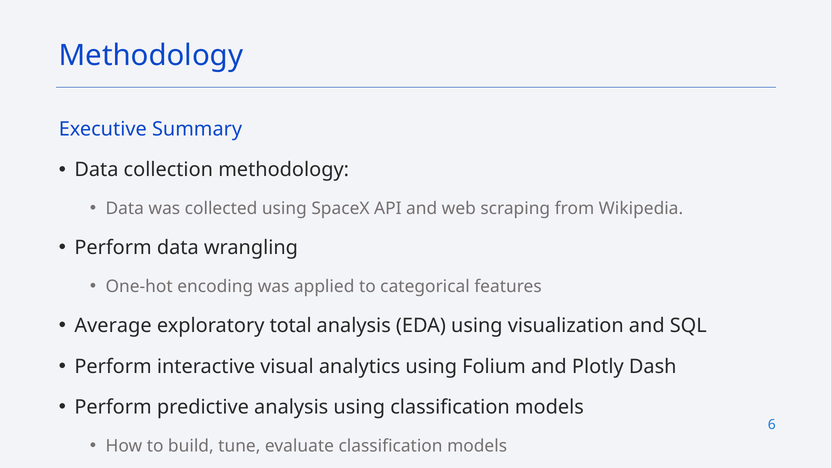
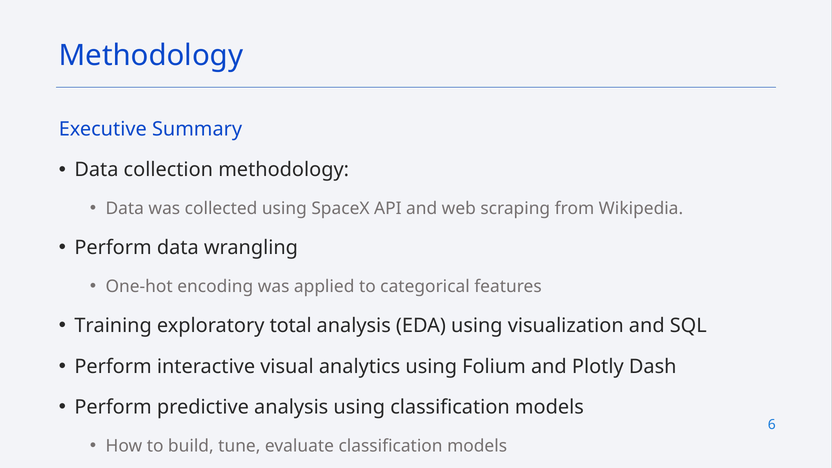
Average: Average -> Training
